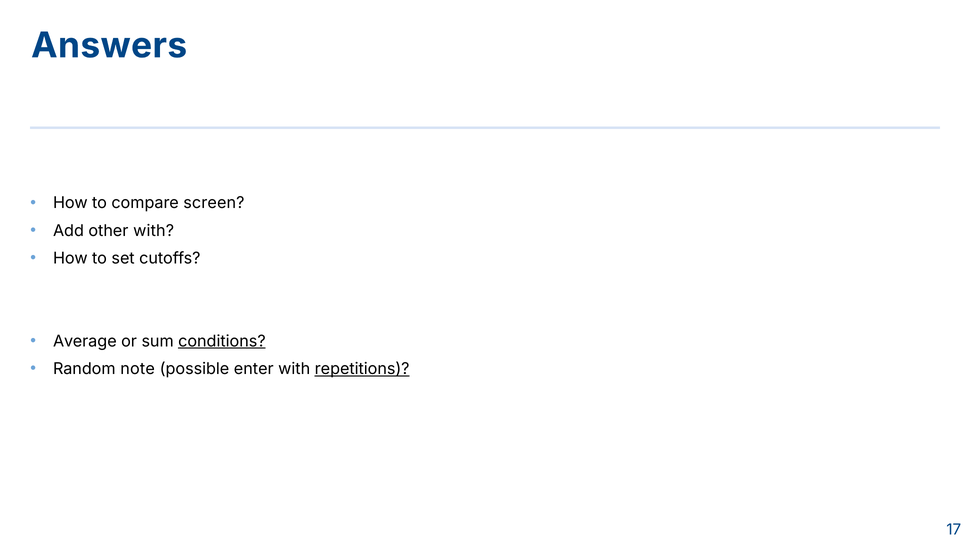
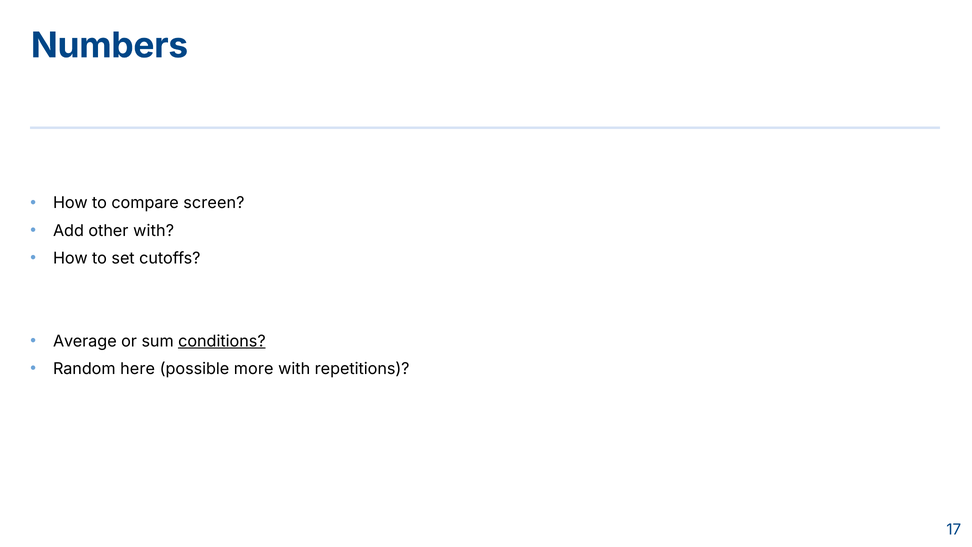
Answers: Answers -> Numbers
note: note -> here
enter: enter -> more
repetitions underline: present -> none
